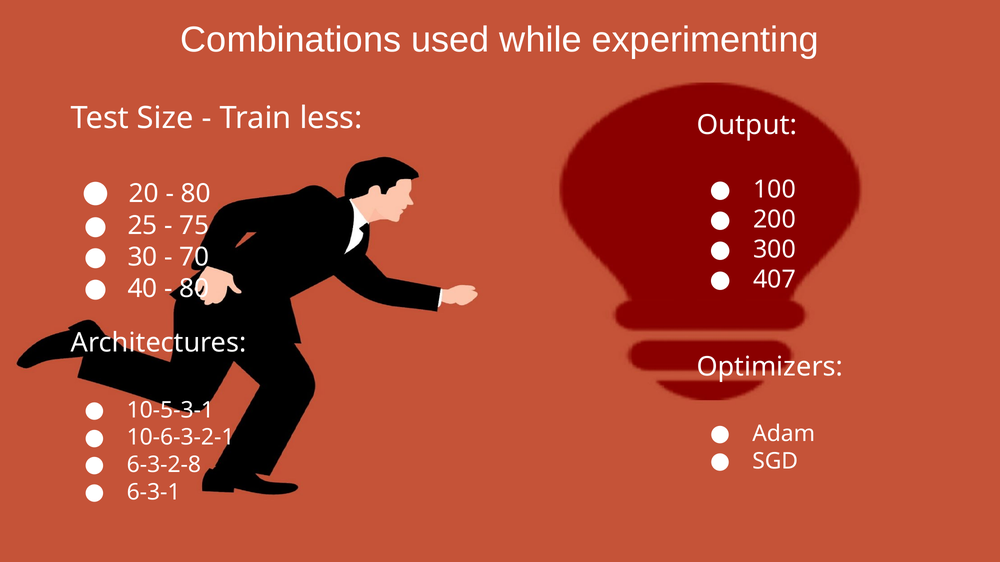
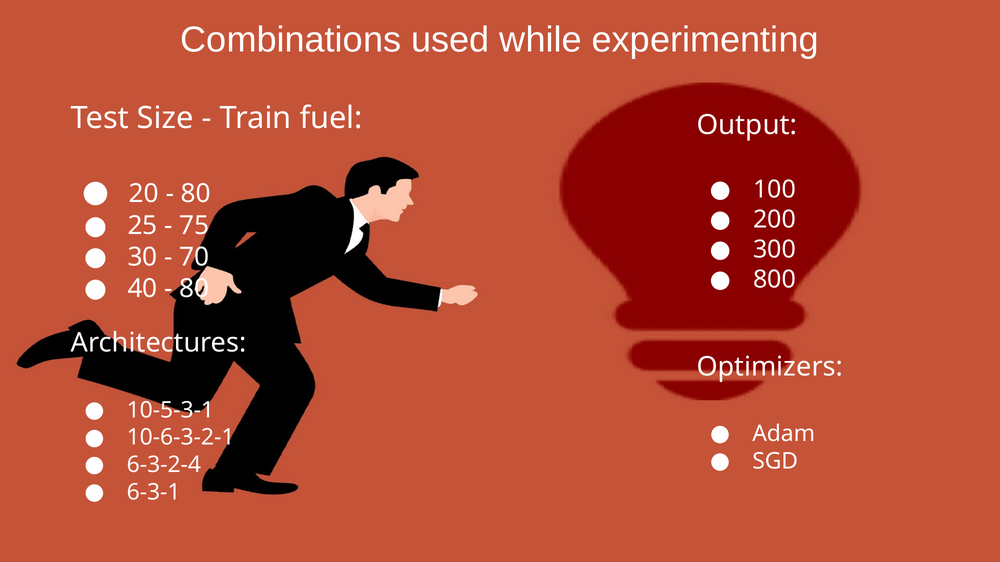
less: less -> fuel
407: 407 -> 800
6-3-2-8: 6-3-2-8 -> 6-3-2-4
